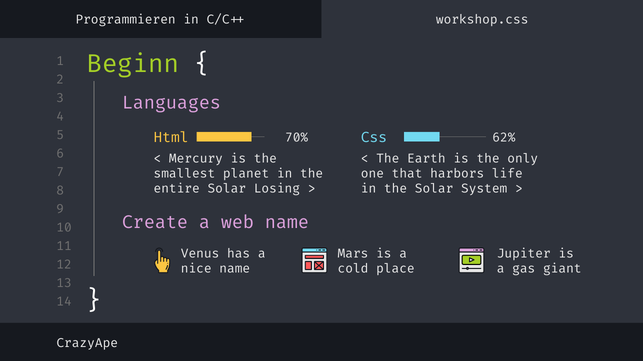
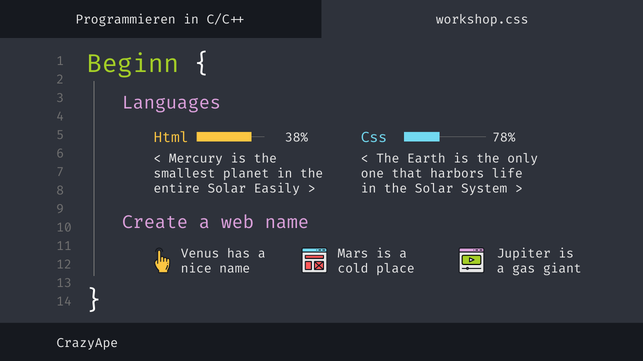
70%: 70% -> 38%
62%: 62% -> 78%
Losing: Losing -> Easily
